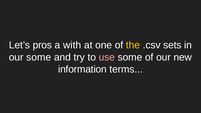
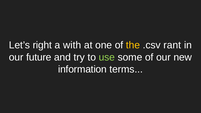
pros: pros -> right
sets: sets -> rant
our some: some -> future
use colour: pink -> light green
